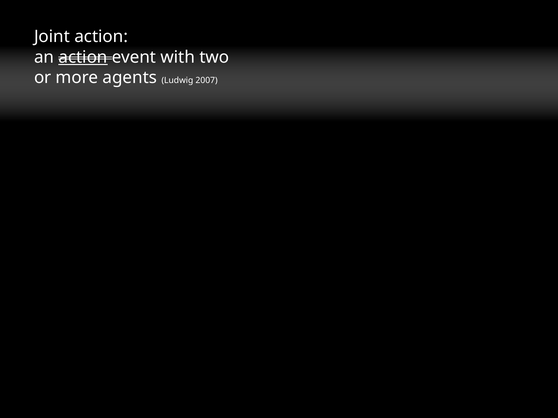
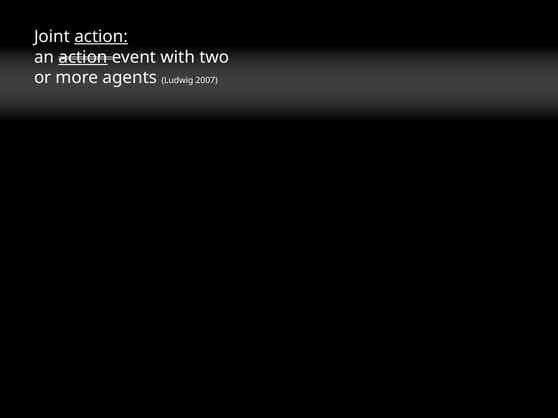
action at (101, 37) underline: none -> present
